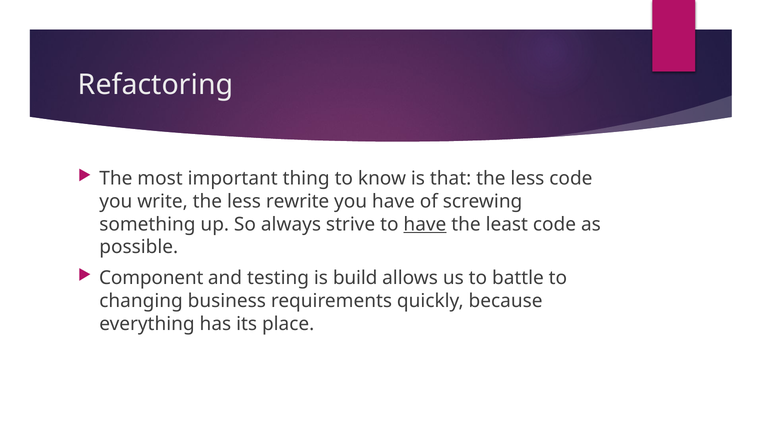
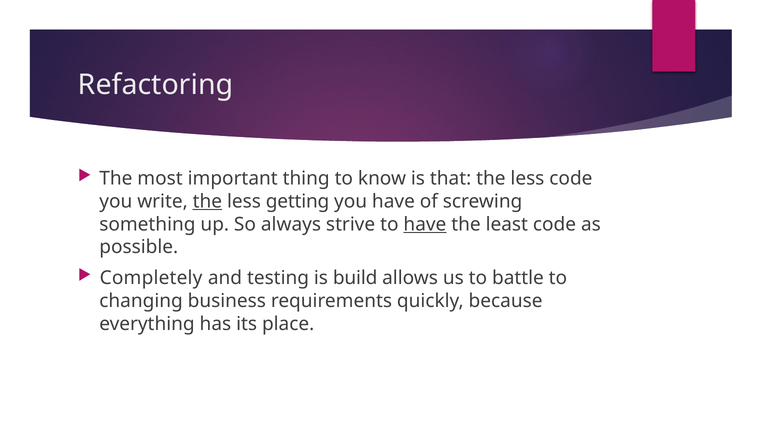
the at (207, 201) underline: none -> present
rewrite: rewrite -> getting
Component: Component -> Completely
